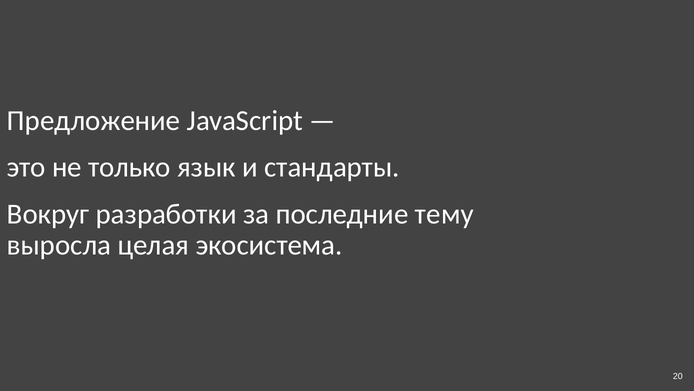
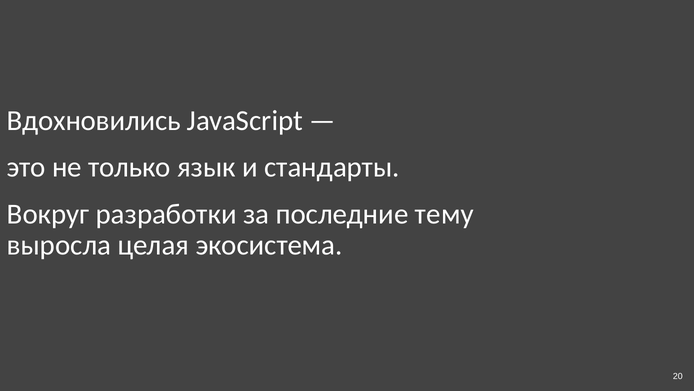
Предложение: Предложение -> Вдохновились
